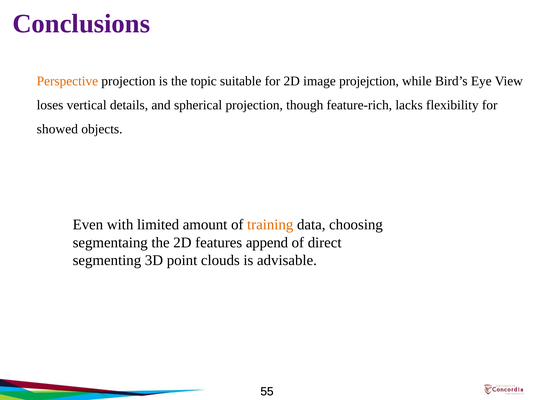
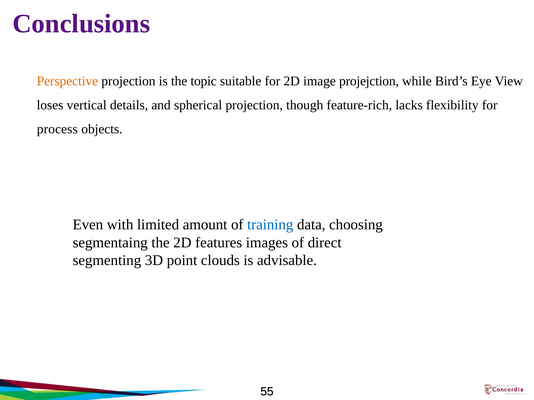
showed: showed -> process
training colour: orange -> blue
append: append -> images
